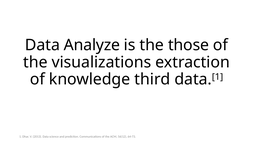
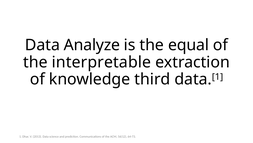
those: those -> equal
visualizations: visualizations -> interpretable
